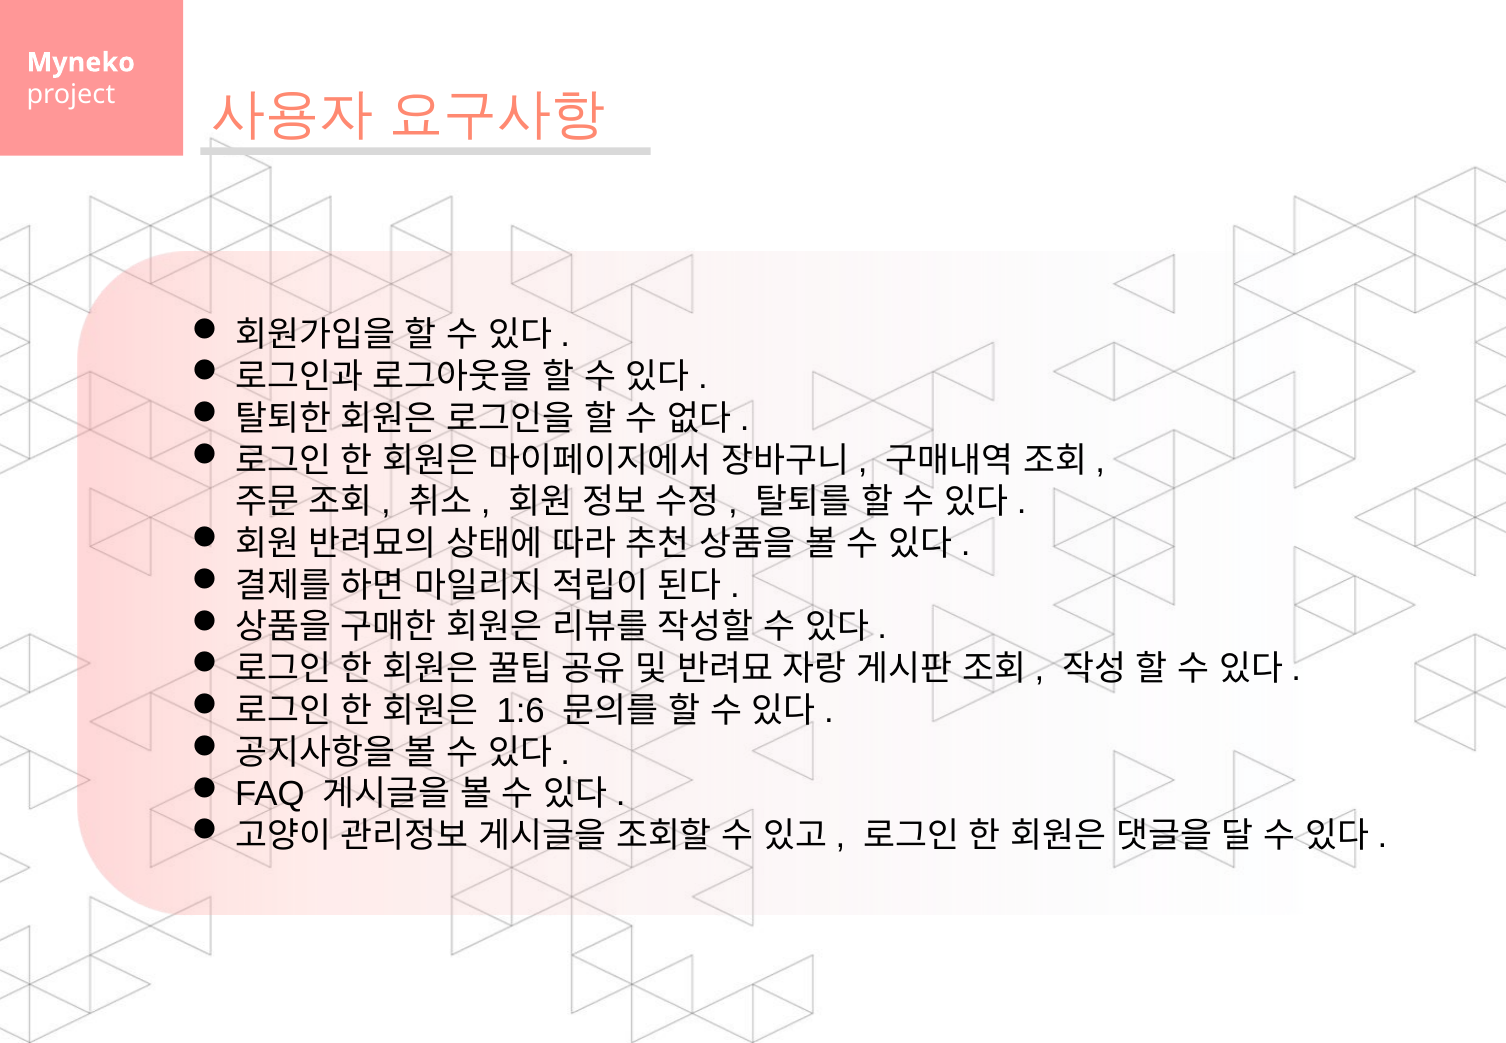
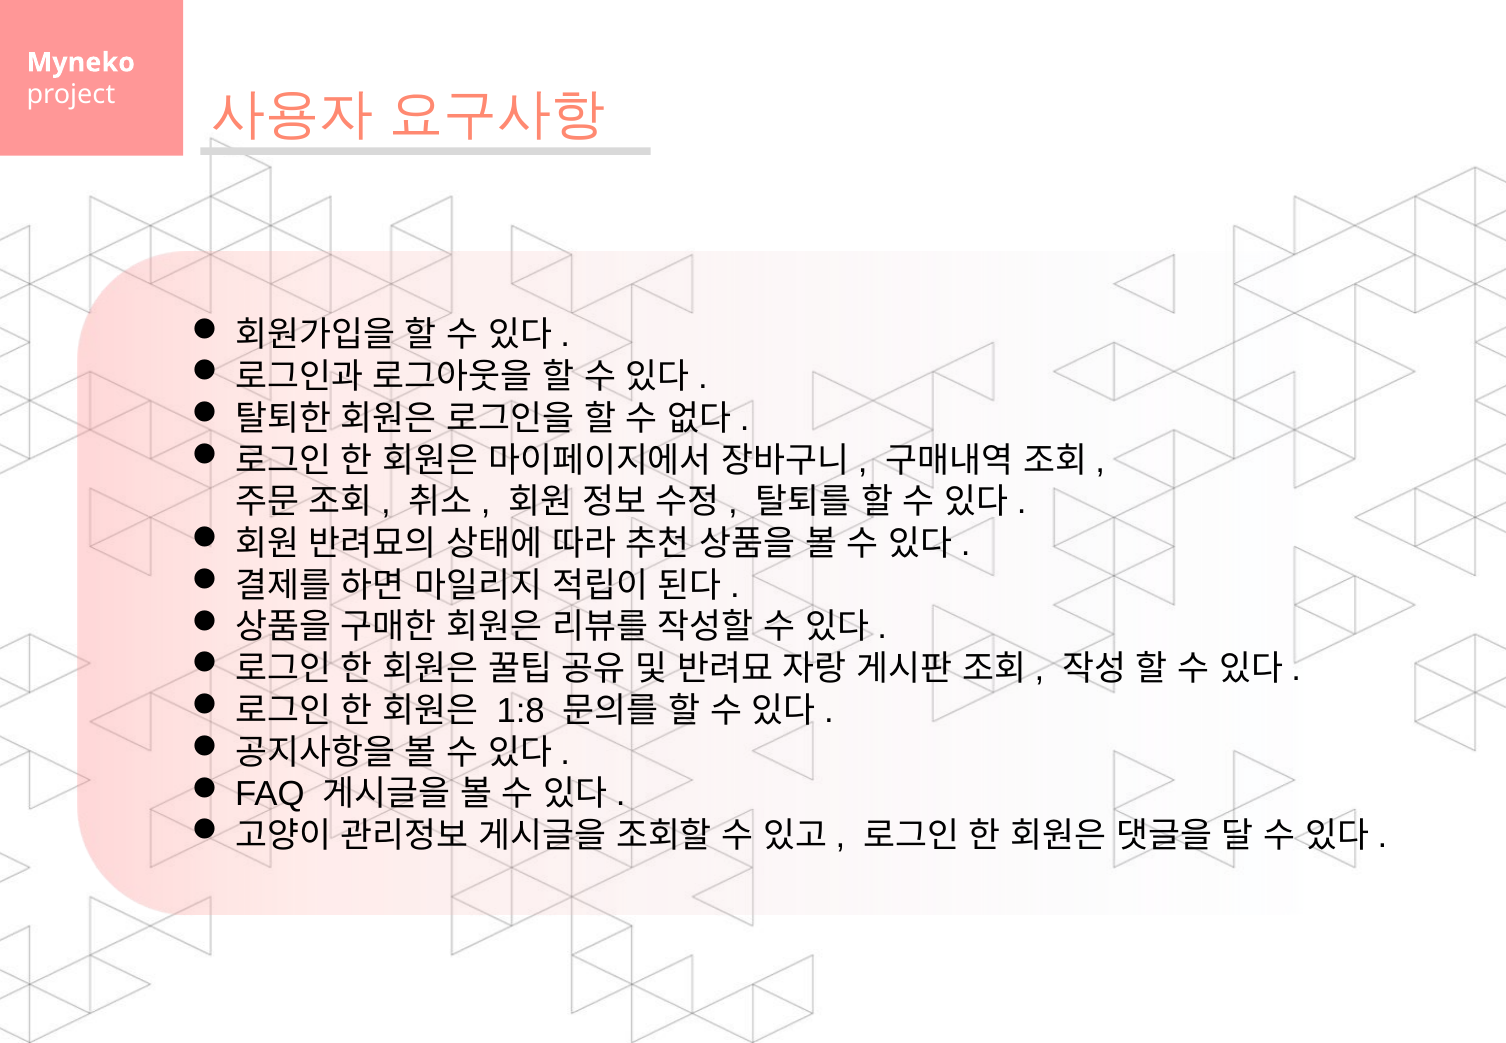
1:6: 1:6 -> 1:8
